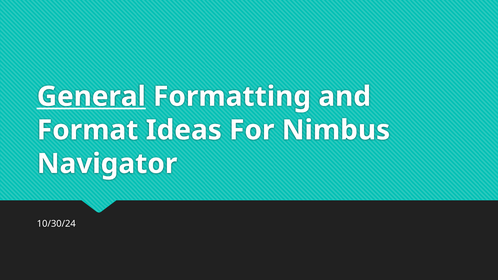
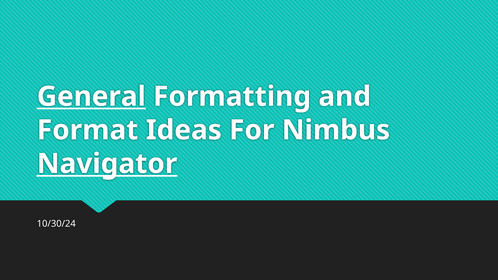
Navigator underline: none -> present
